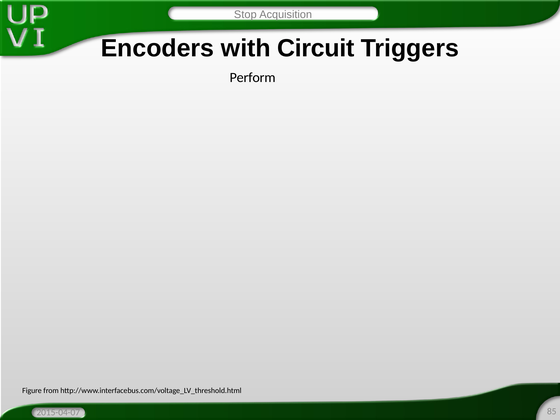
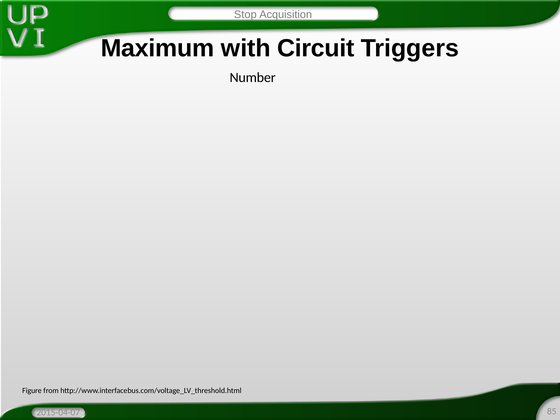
Encoders: Encoders -> Maximum
Perform: Perform -> Number
